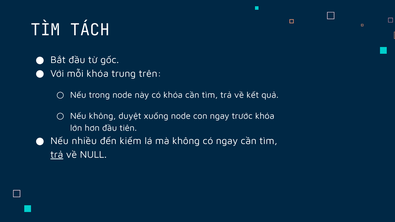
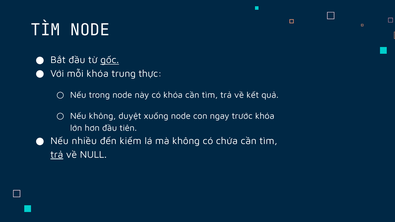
TÌM TÁCH: TÁCH -> NODE
gốc underline: none -> present
trên: trên -> thực
có ngay: ngay -> chứa
